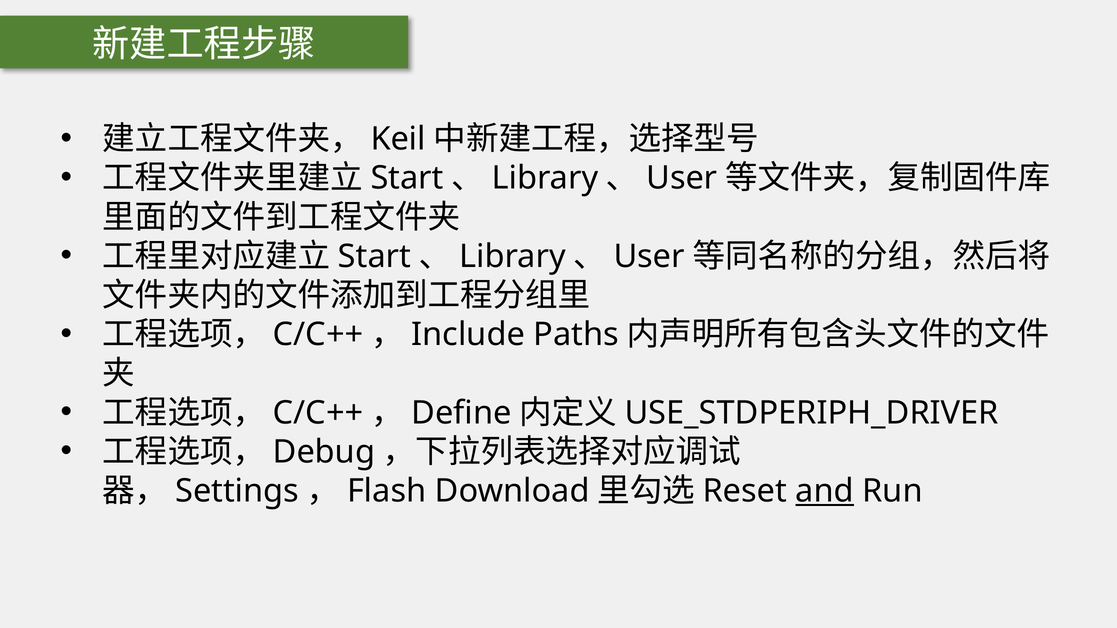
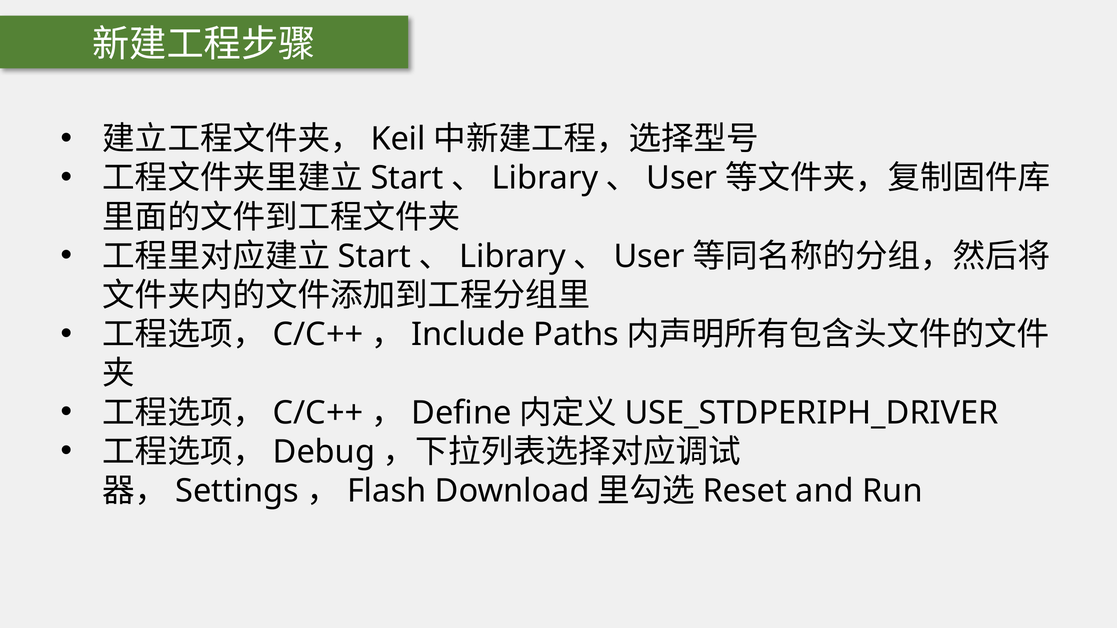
and underline: present -> none
